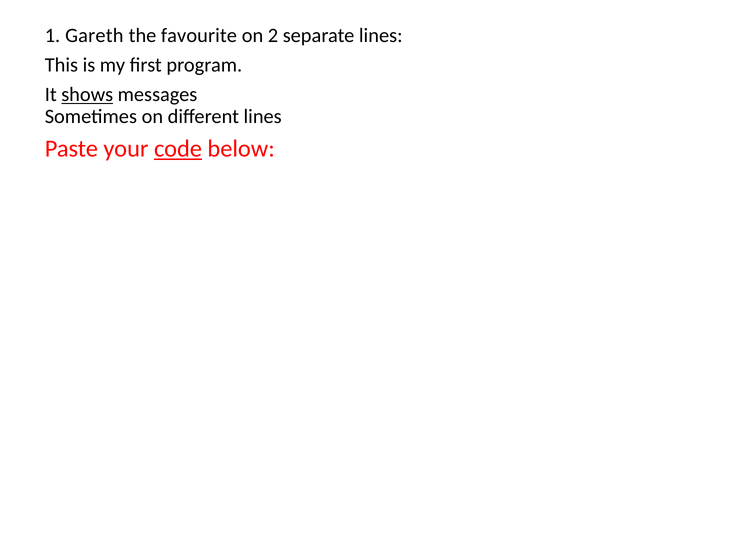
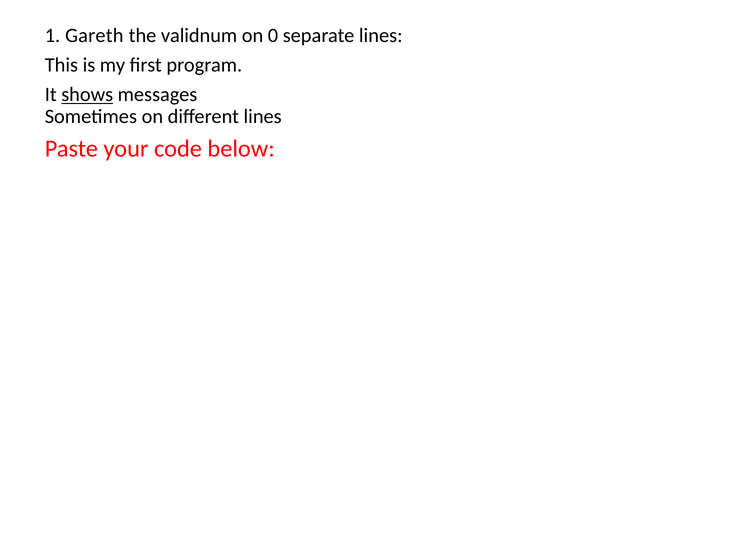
favourite: favourite -> validnum
2: 2 -> 0
code underline: present -> none
